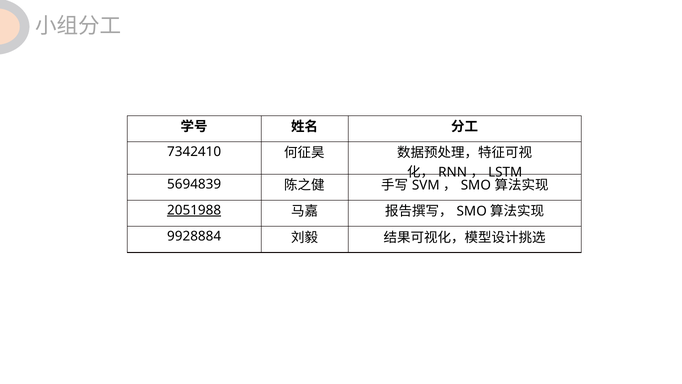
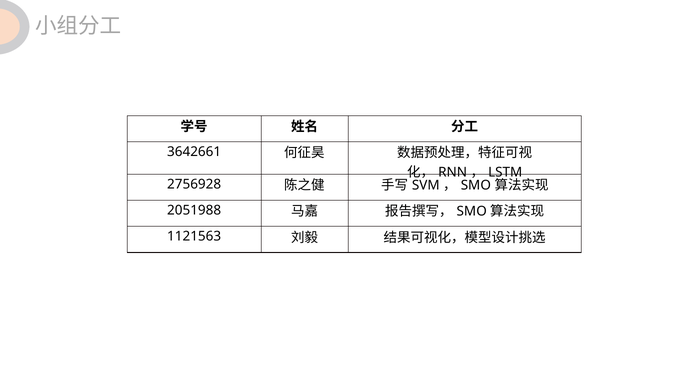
7342410: 7342410 -> 3642661
5694839: 5694839 -> 2756928
2051988 underline: present -> none
9928884: 9928884 -> 1121563
